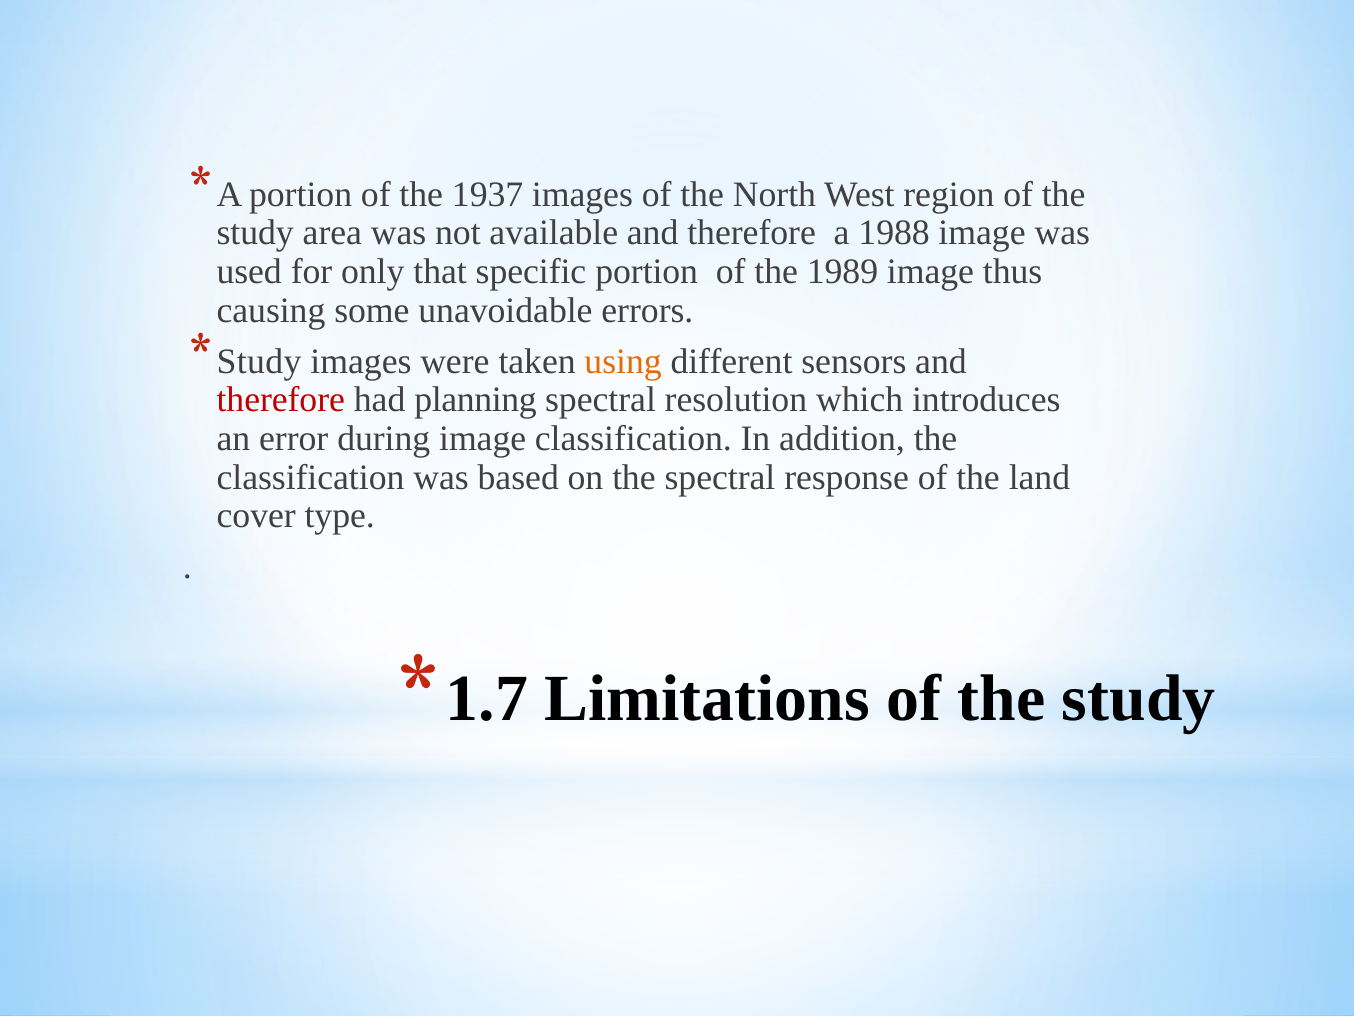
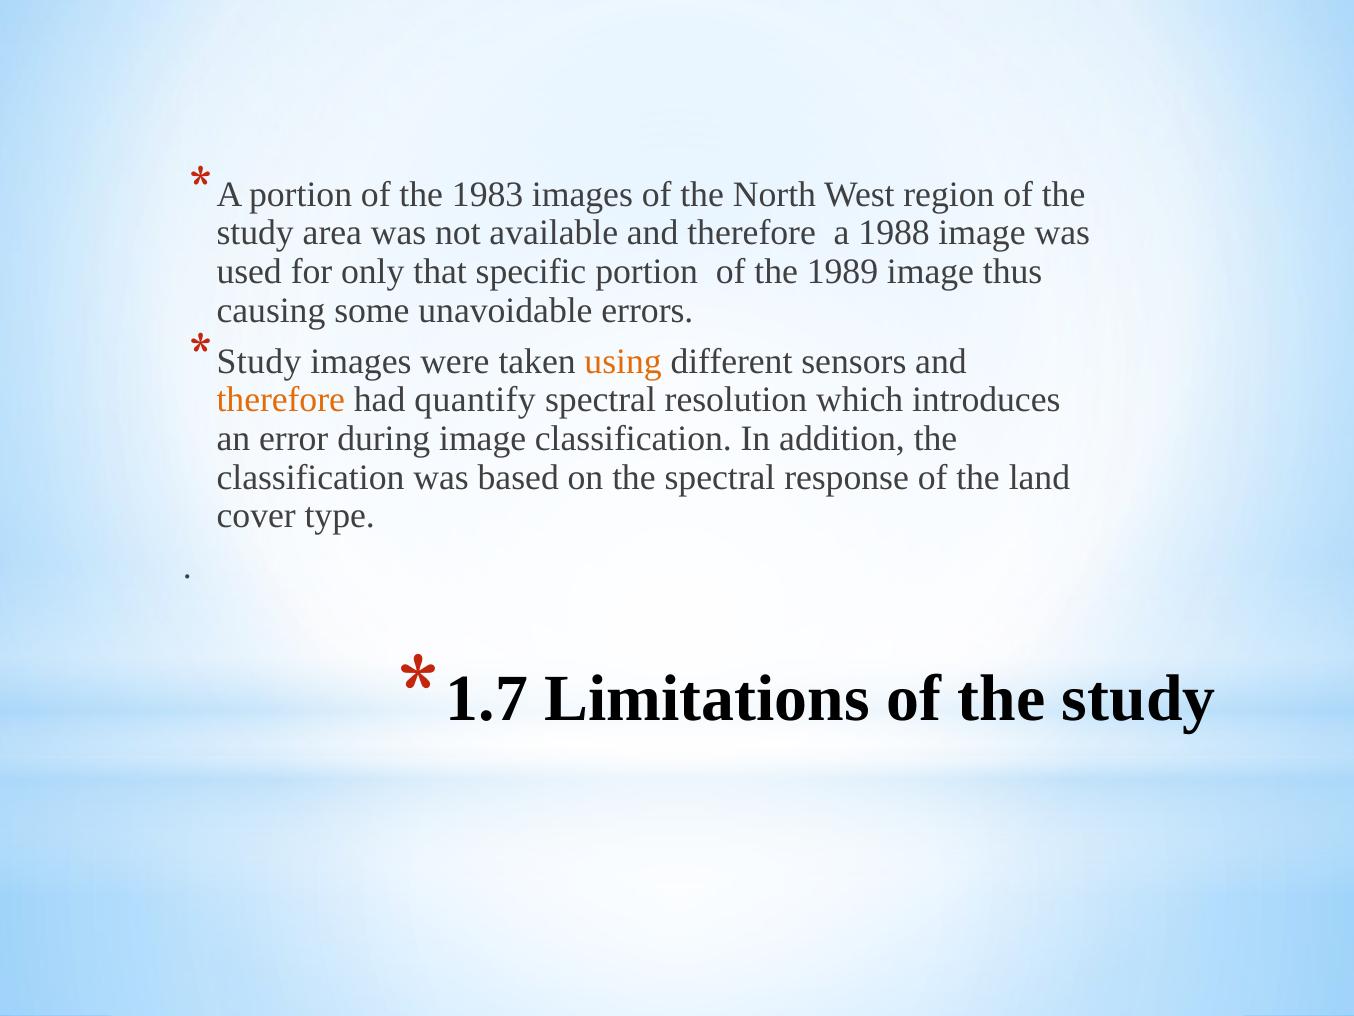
1937: 1937 -> 1983
therefore at (281, 400) colour: red -> orange
planning: planning -> quantify
